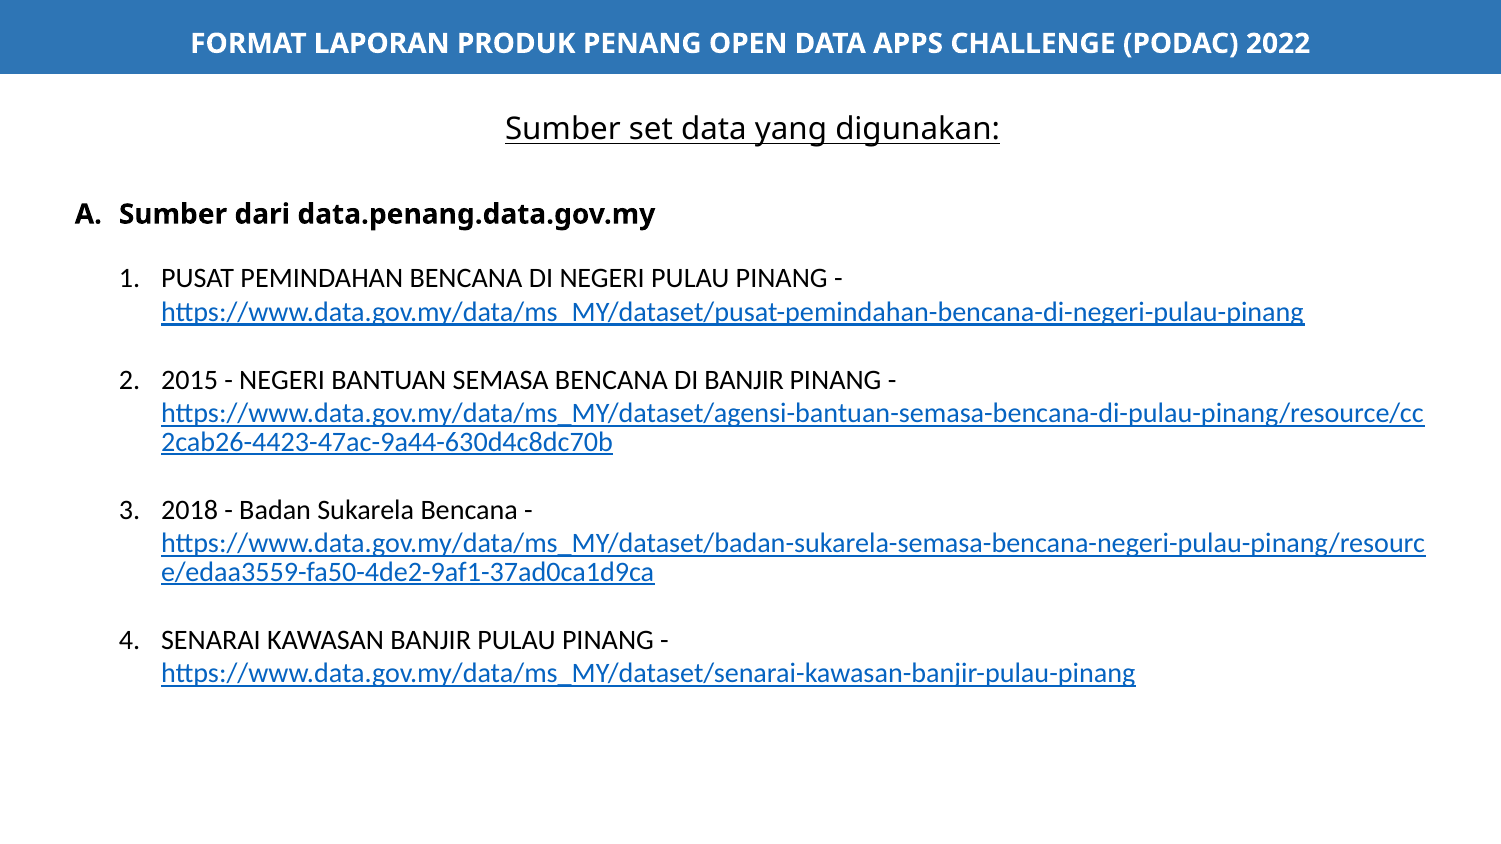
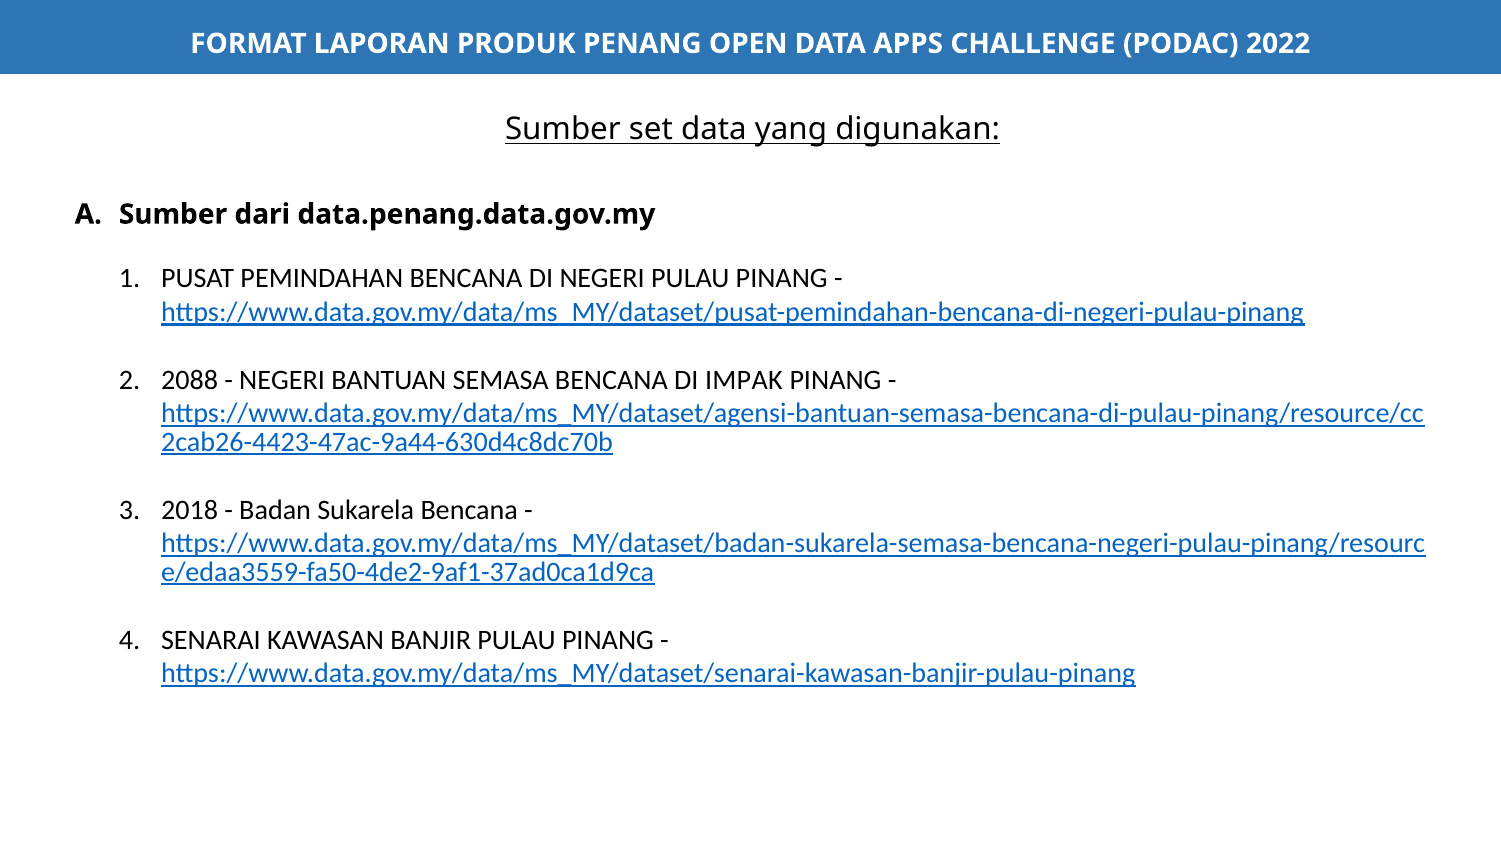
2015: 2015 -> 2088
DI BANJIR: BANJIR -> IMPAK
